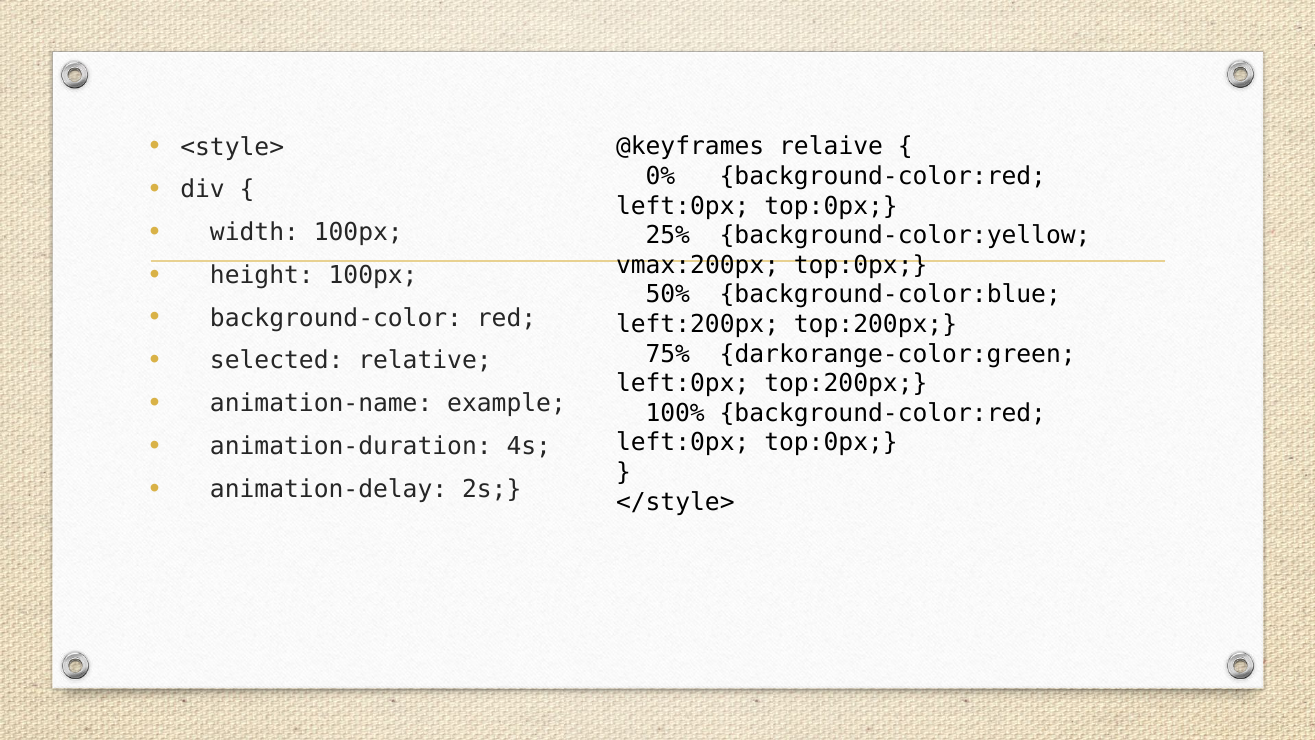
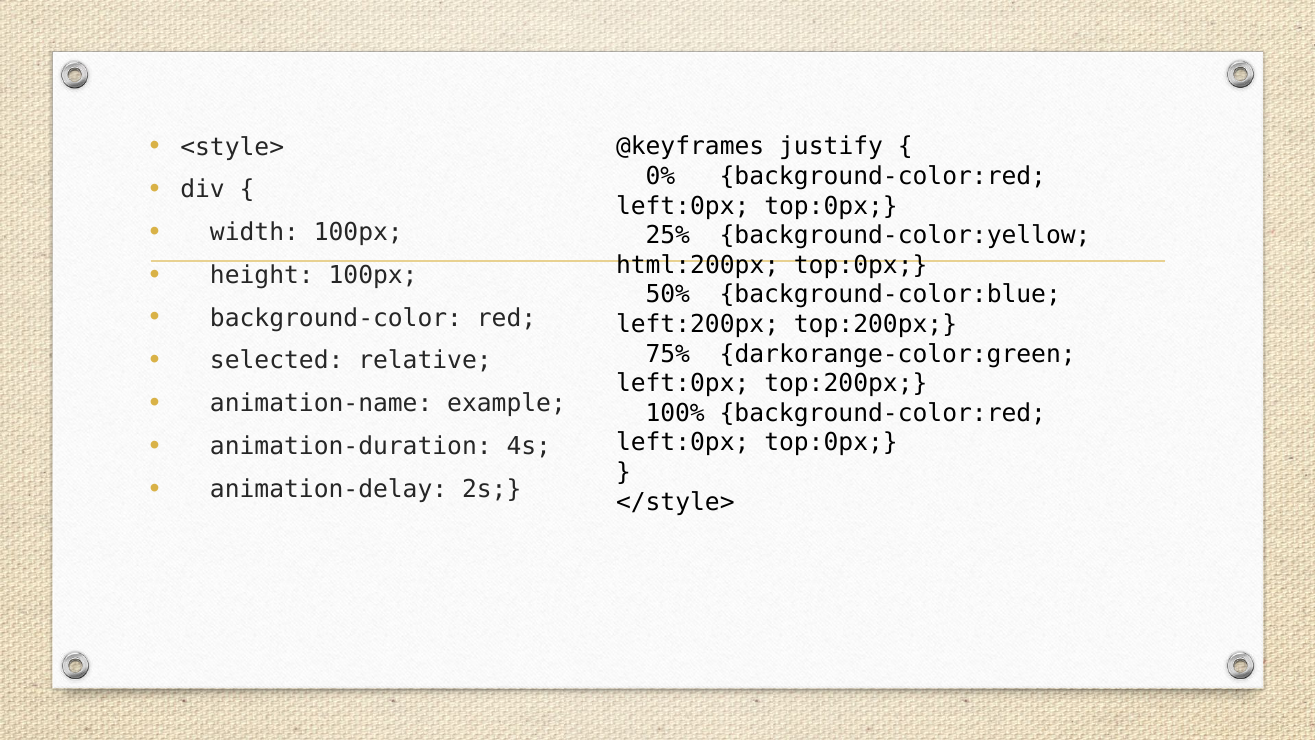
relaive: relaive -> justify
vmax:200px: vmax:200px -> html:200px
